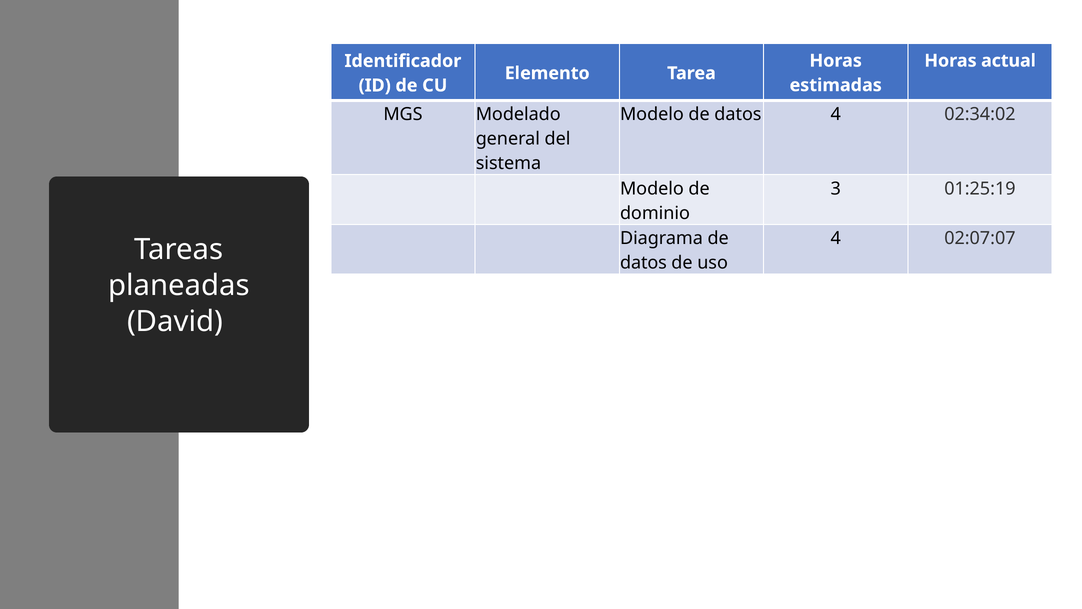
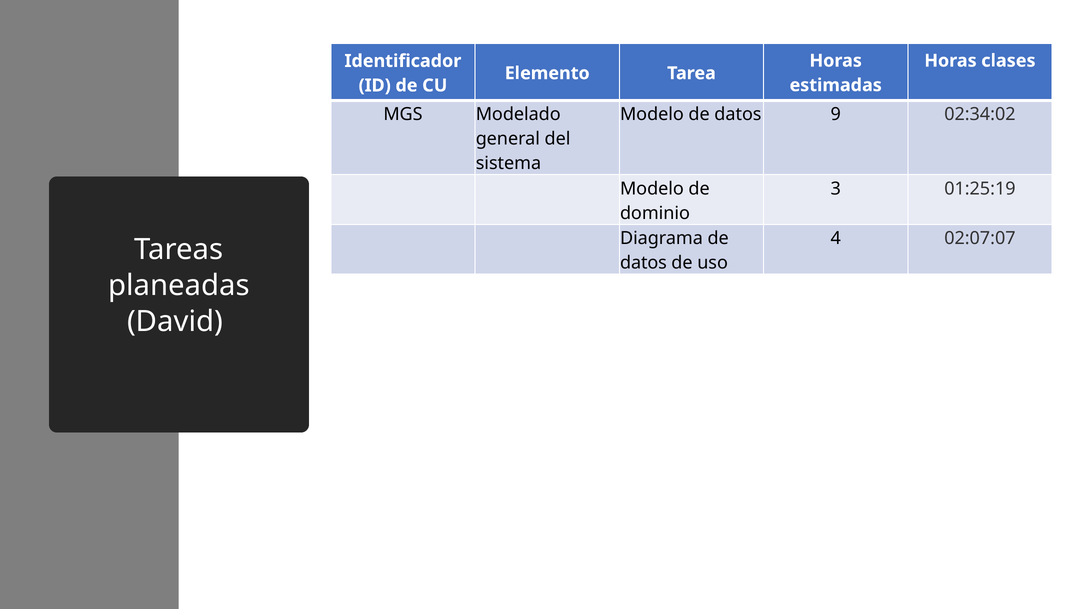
actual: actual -> clases
datos 4: 4 -> 9
